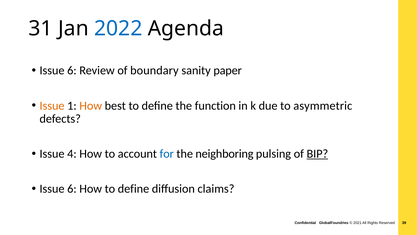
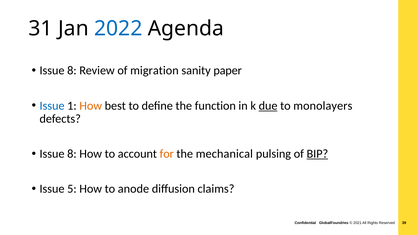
6 at (72, 70): 6 -> 8
boundary: boundary -> migration
Issue at (52, 105) colour: orange -> blue
due underline: none -> present
asymmetric: asymmetric -> monolayers
4 at (72, 154): 4 -> 8
for colour: blue -> orange
neighboring: neighboring -> mechanical
6 at (72, 189): 6 -> 5
How to define: define -> anode
